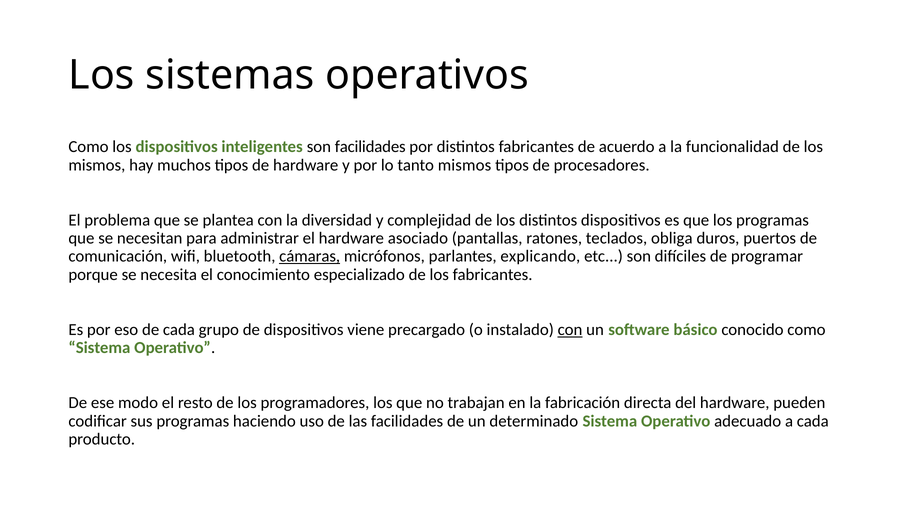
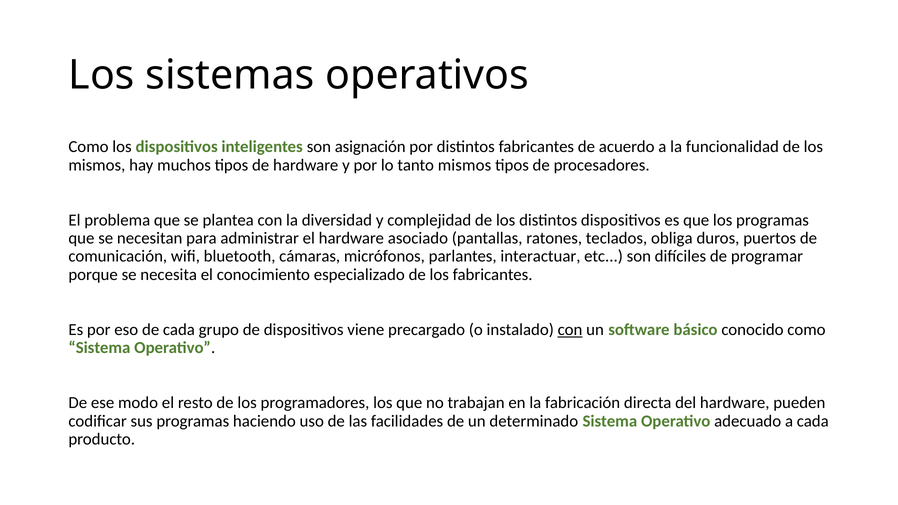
son facilidades: facilidades -> asignación
cámaras underline: present -> none
explicando: explicando -> interactuar
